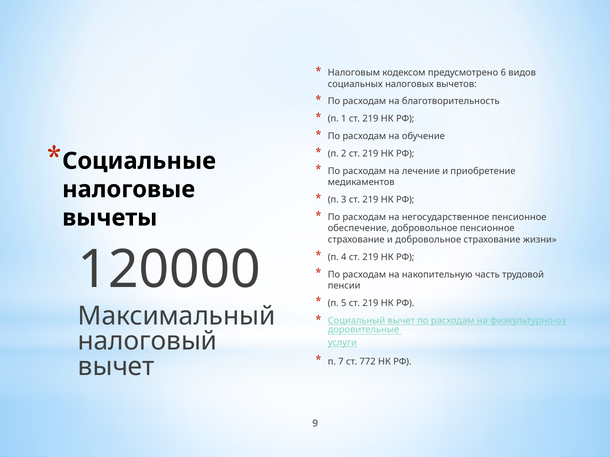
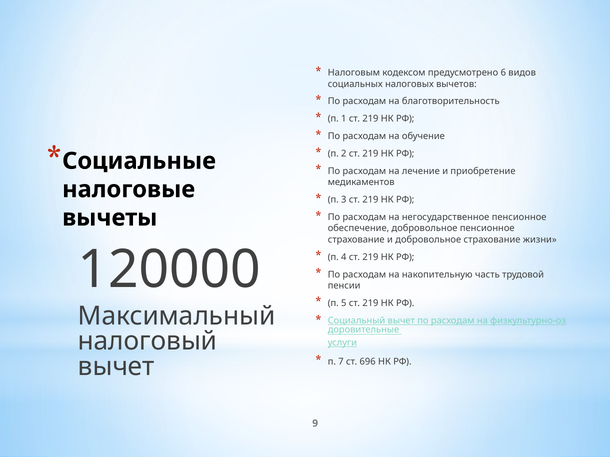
772: 772 -> 696
